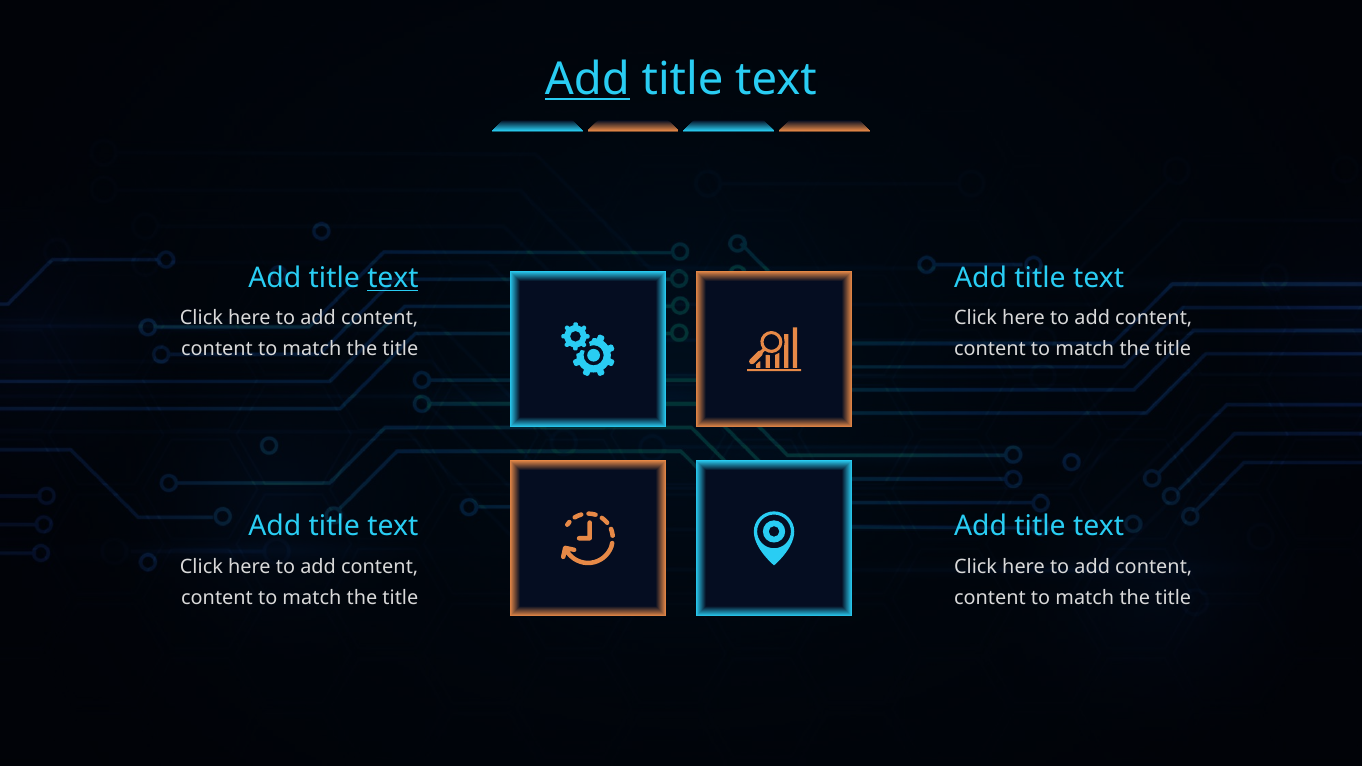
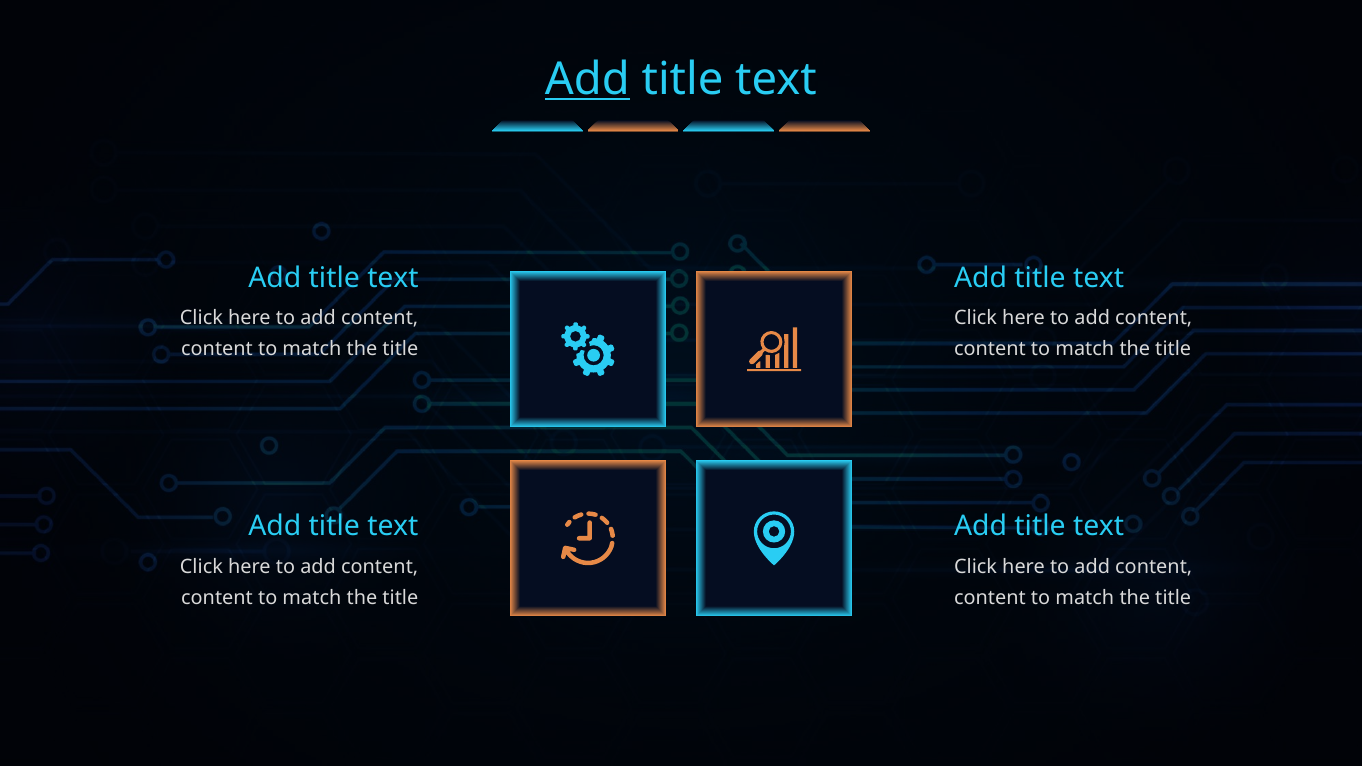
text at (393, 278) underline: present -> none
